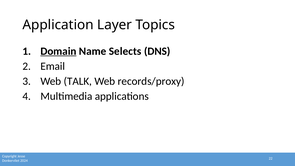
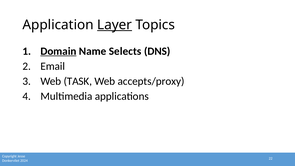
Layer underline: none -> present
TALK: TALK -> TASK
records/proxy: records/proxy -> accepts/proxy
